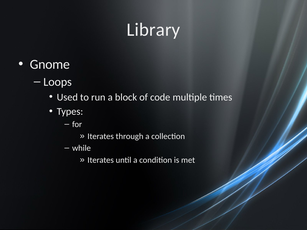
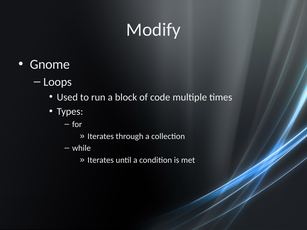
Library: Library -> Modify
